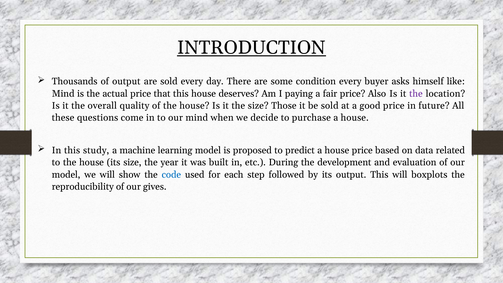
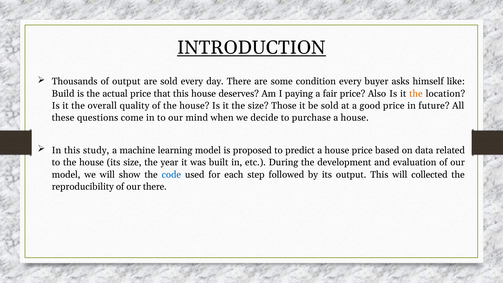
Mind at (63, 94): Mind -> Build
the at (416, 94) colour: purple -> orange
boxplots: boxplots -> collected
our gives: gives -> there
